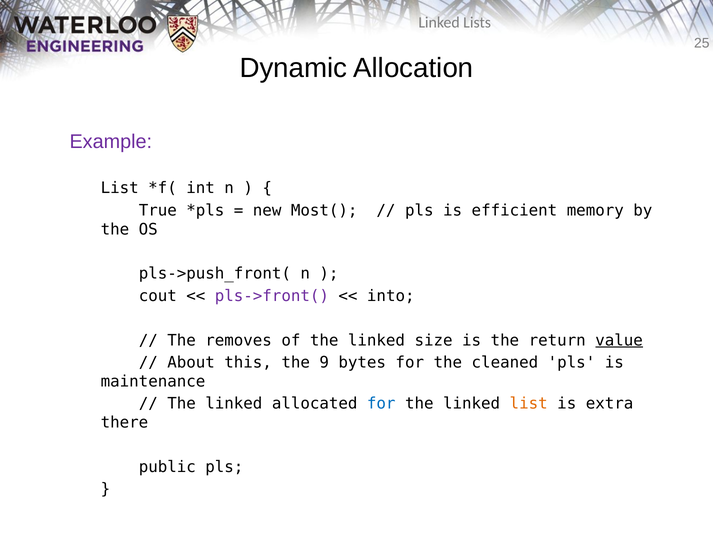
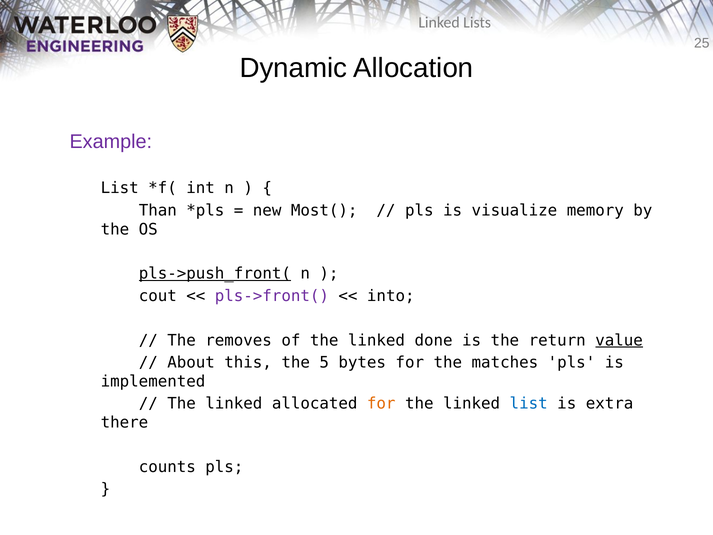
True: True -> Than
efficient: efficient -> visualize
pls->push_front( underline: none -> present
size: size -> done
9: 9 -> 5
cleaned: cleaned -> matches
maintenance: maintenance -> implemented
for at (381, 403) colour: blue -> orange
list at (529, 403) colour: orange -> blue
public: public -> counts
